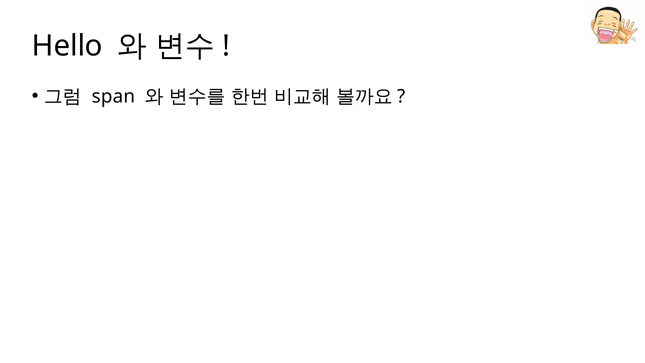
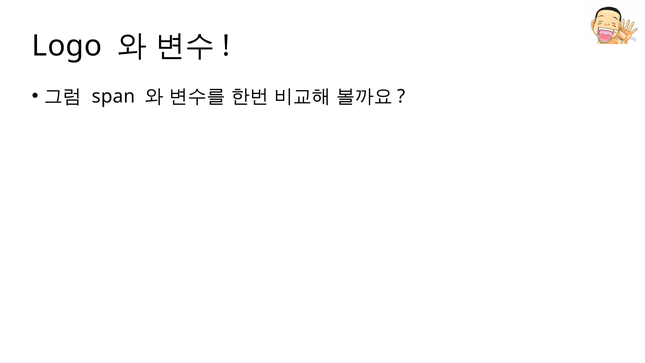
Hello: Hello -> Logo
